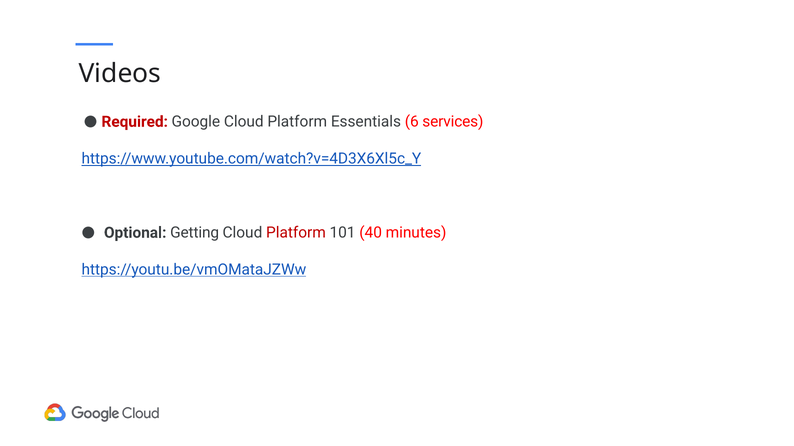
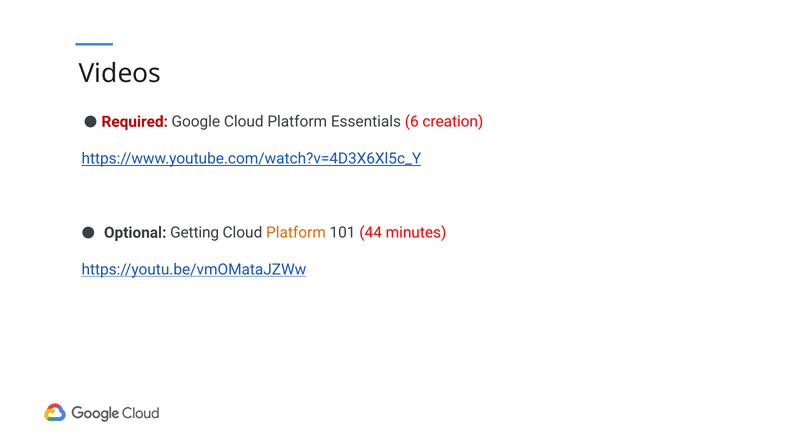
services: services -> creation
Platform at (296, 233) colour: red -> orange
40: 40 -> 44
